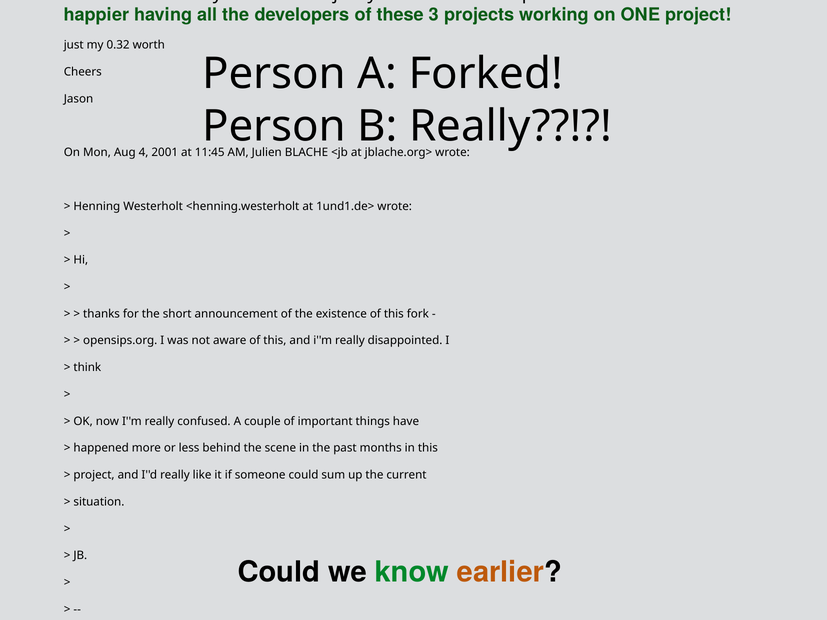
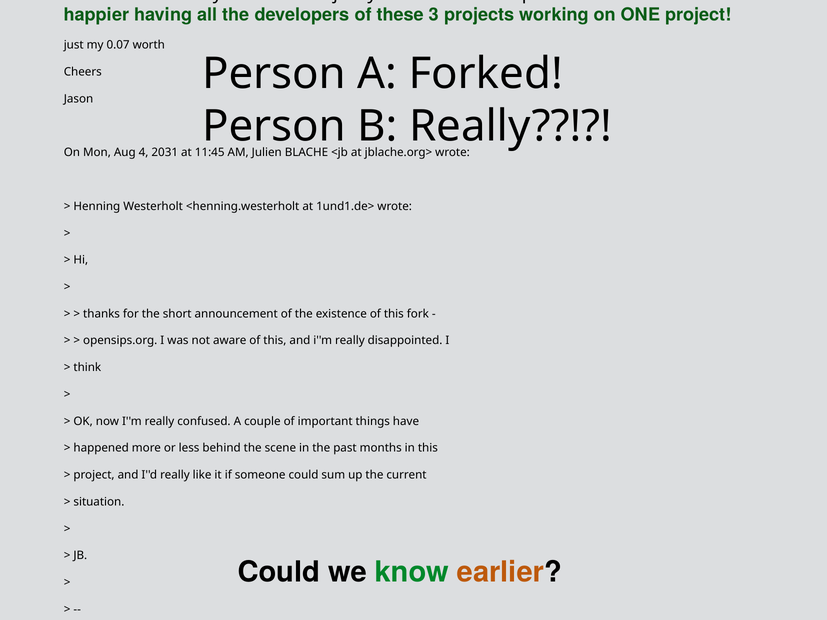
0.32: 0.32 -> 0.07
2001: 2001 -> 2031
